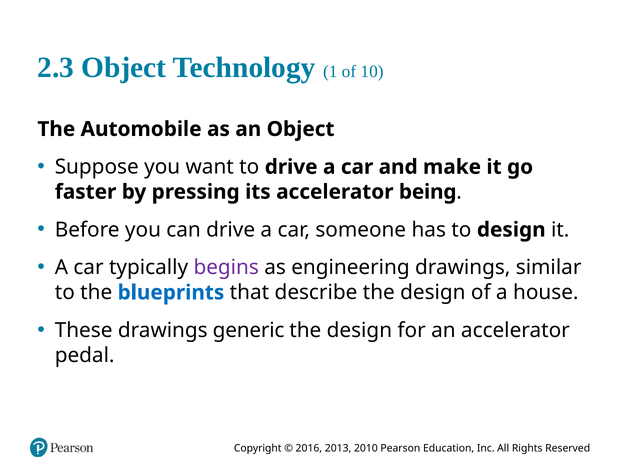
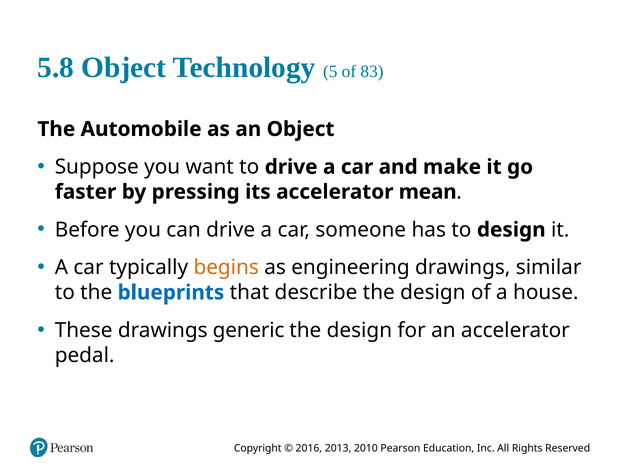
2.3: 2.3 -> 5.8
1: 1 -> 5
10: 10 -> 83
being: being -> mean
begins colour: purple -> orange
